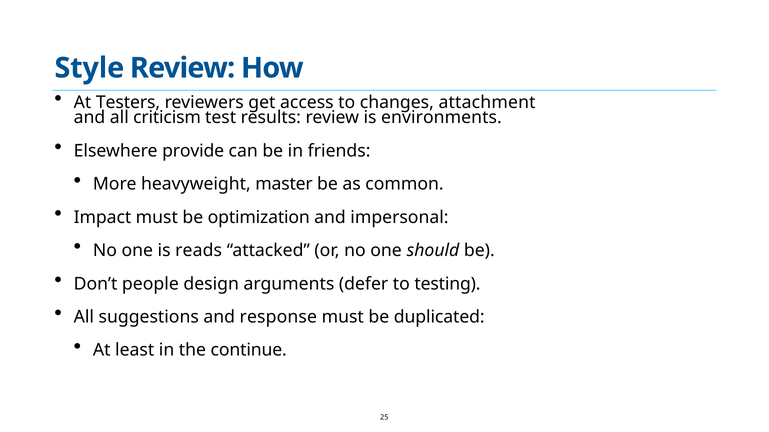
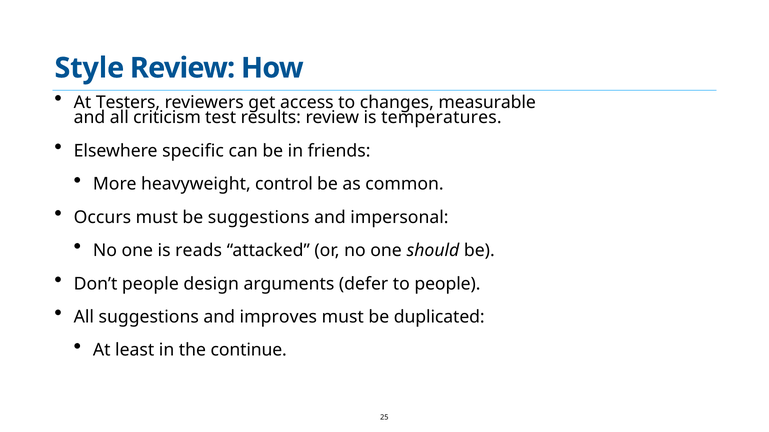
attachment: attachment -> measurable
environments: environments -> temperatures
provide: provide -> specific
master: master -> control
Impact: Impact -> Occurs
be optimization: optimization -> suggestions
to testing: testing -> people
response: response -> improves
